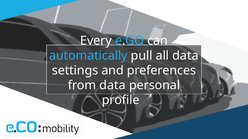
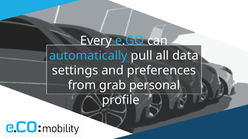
from data: data -> grab
